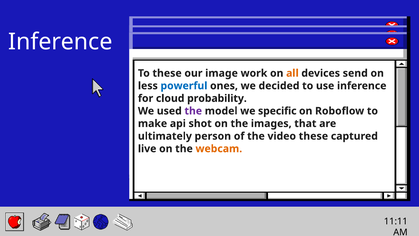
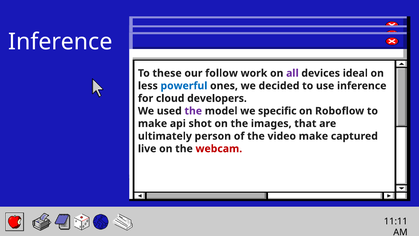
image: image -> follow
all colour: orange -> purple
send: send -> ideal
probability: probability -> developers
video these: these -> make
webcam colour: orange -> red
